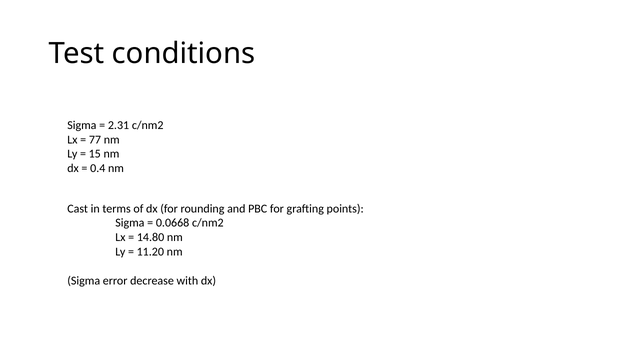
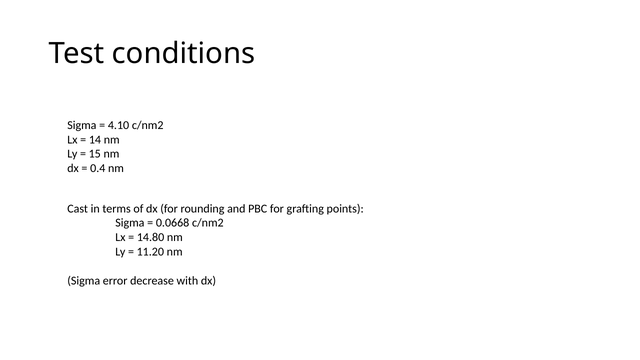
2.31: 2.31 -> 4.10
77: 77 -> 14
